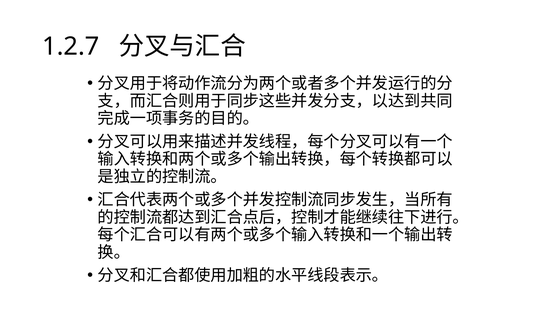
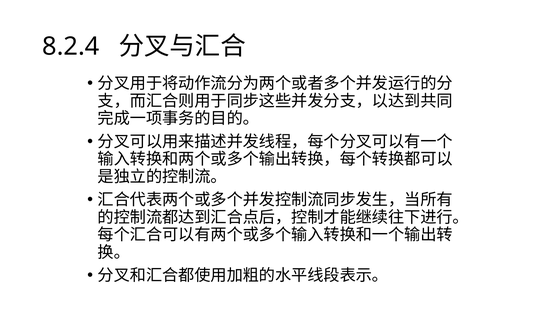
1.2.7: 1.2.7 -> 8.2.4
